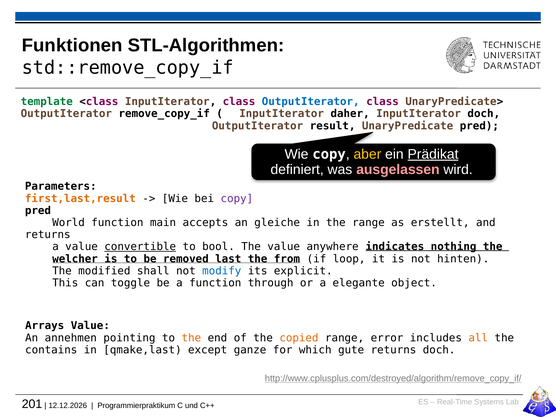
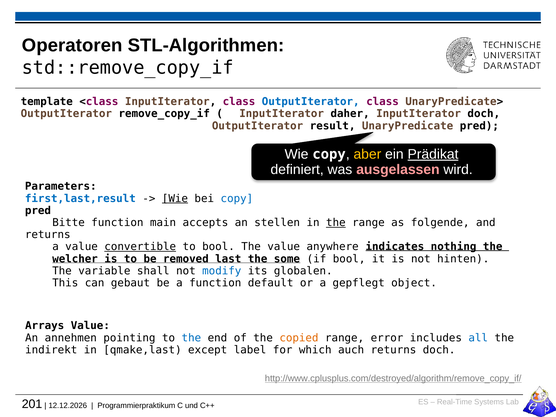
Funktionen: Funktionen -> Operatoren
template colour: green -> black
first,last,result colour: orange -> blue
Wie at (175, 198) underline: none -> present
copy at (237, 198) colour: purple -> blue
World: World -> Bitte
gleiche: gleiche -> stellen
the at (336, 223) underline: none -> present
erstellt: erstellt -> folgende
from: from -> some
if loop: loop -> bool
modified: modified -> variable
explicit: explicit -> globalen
toggle: toggle -> gebaut
through: through -> default
elegante: elegante -> gepflegt
the at (191, 338) colour: orange -> blue
all colour: orange -> blue
contains: contains -> indirekt
ganze: ganze -> label
gute: gute -> auch
